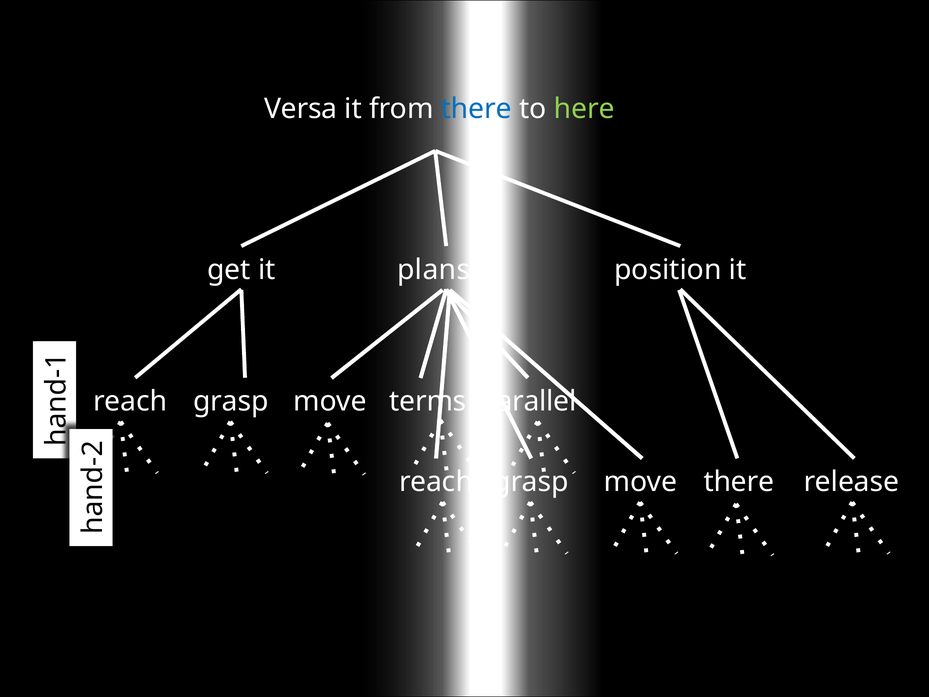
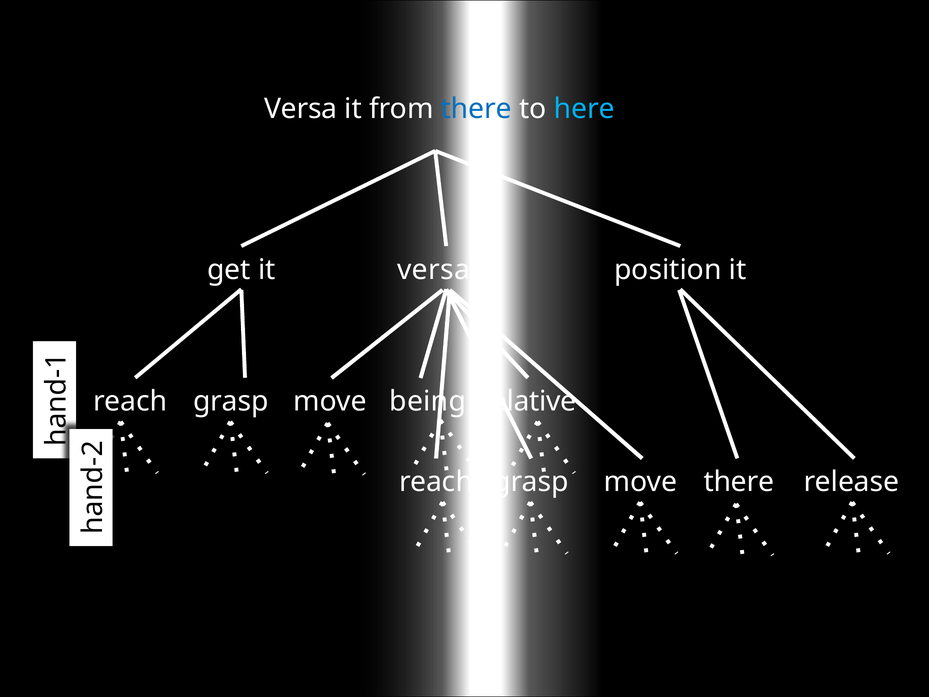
here colour: light green -> light blue
it plans: plans -> versa
parallel: parallel -> relative
terms: terms -> being
